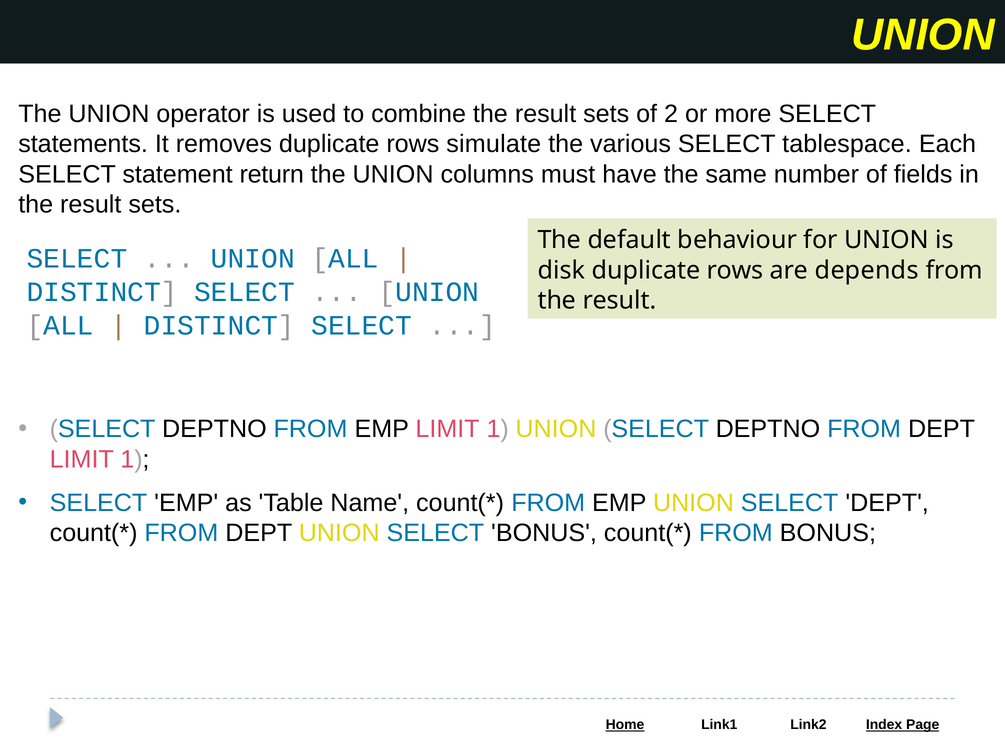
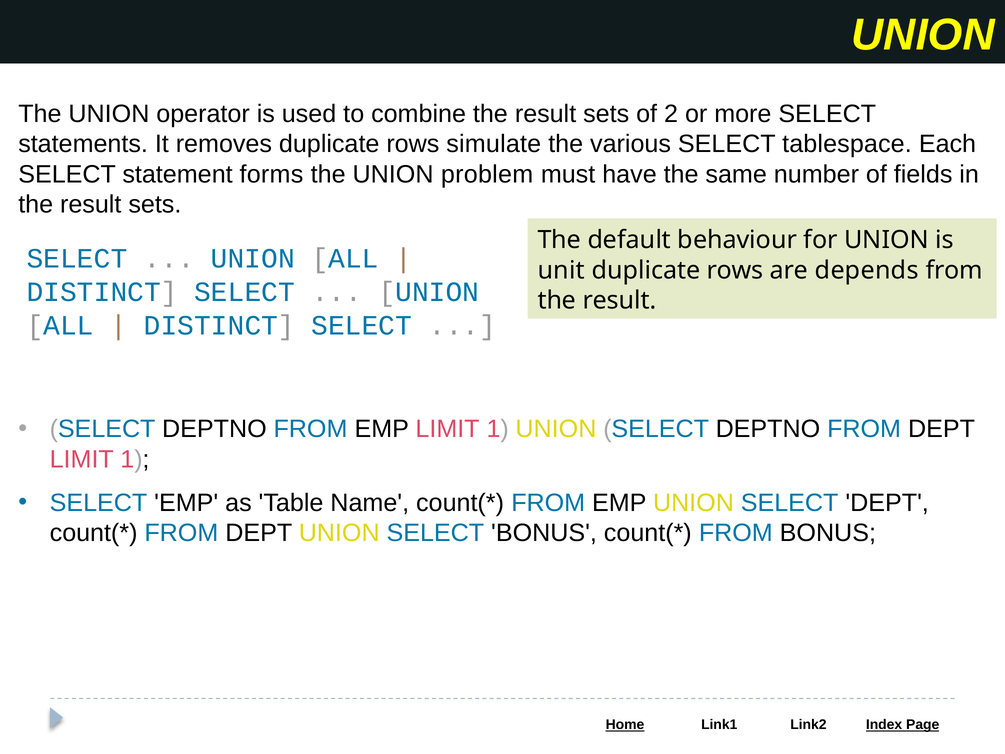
return: return -> forms
columns: columns -> problem
disk: disk -> unit
